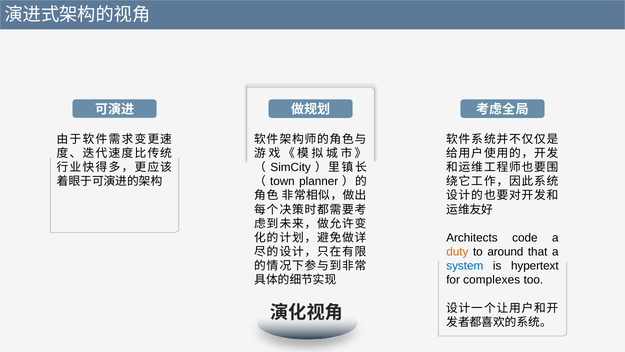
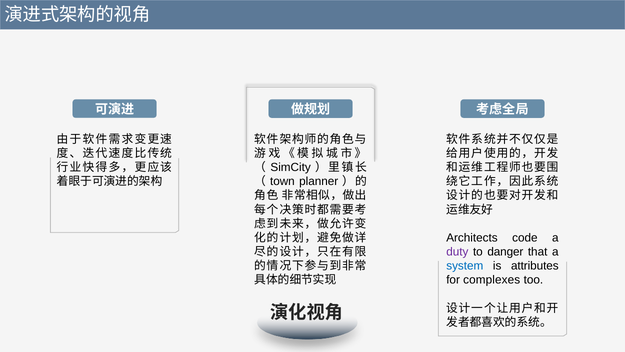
duty colour: orange -> purple
around: around -> danger
hypertext: hypertext -> attributes
